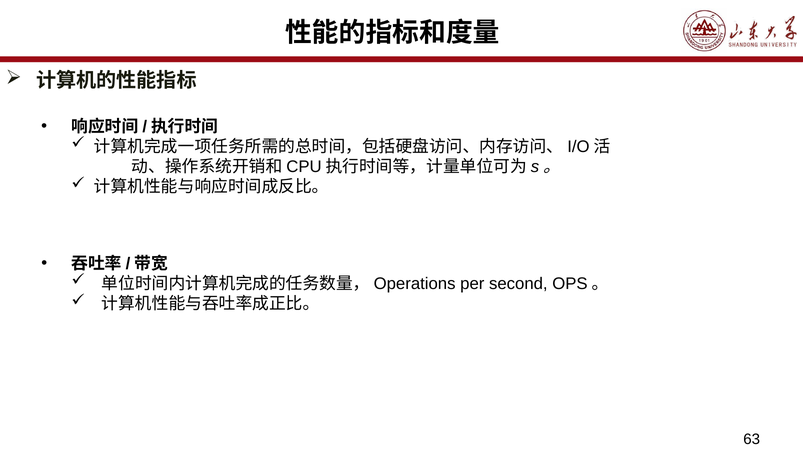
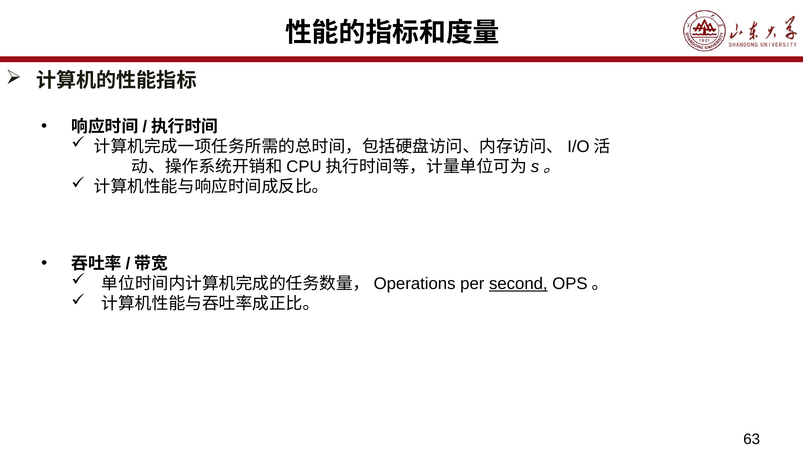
second underline: none -> present
